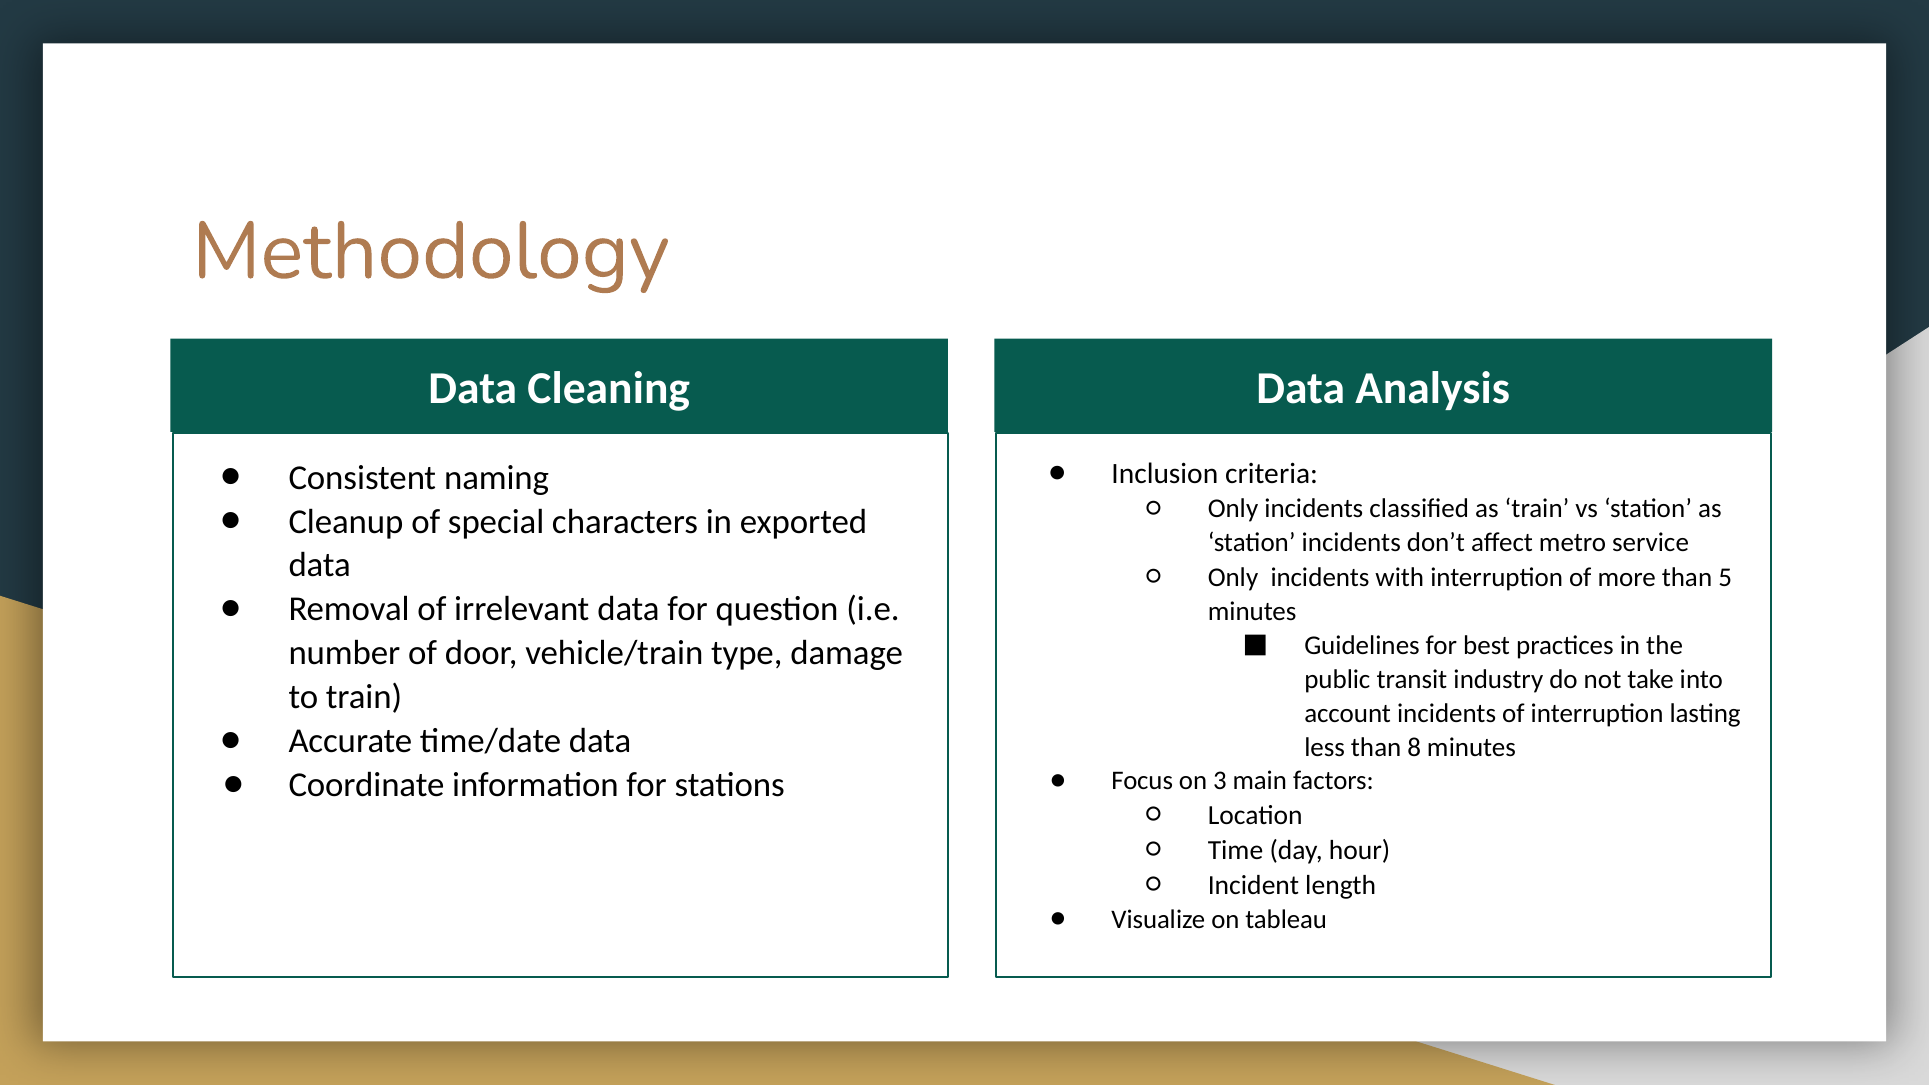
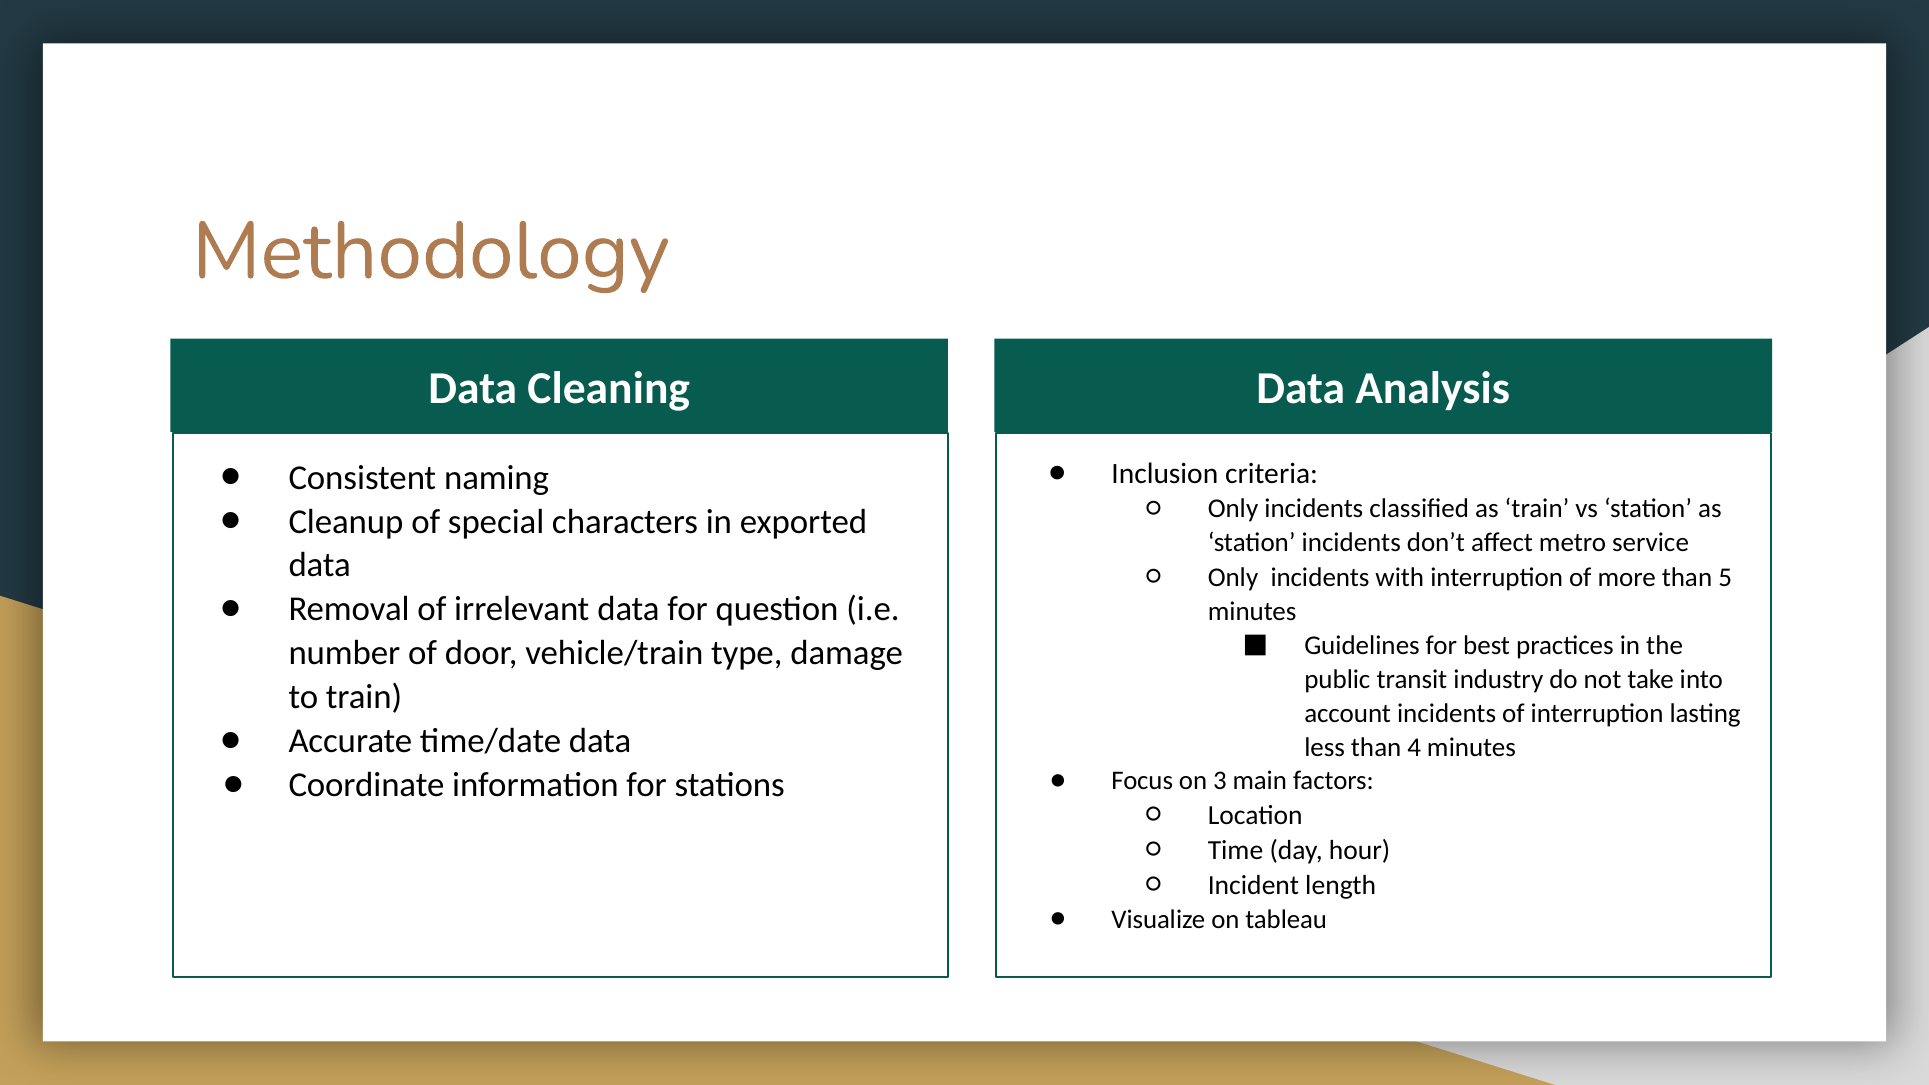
8: 8 -> 4
